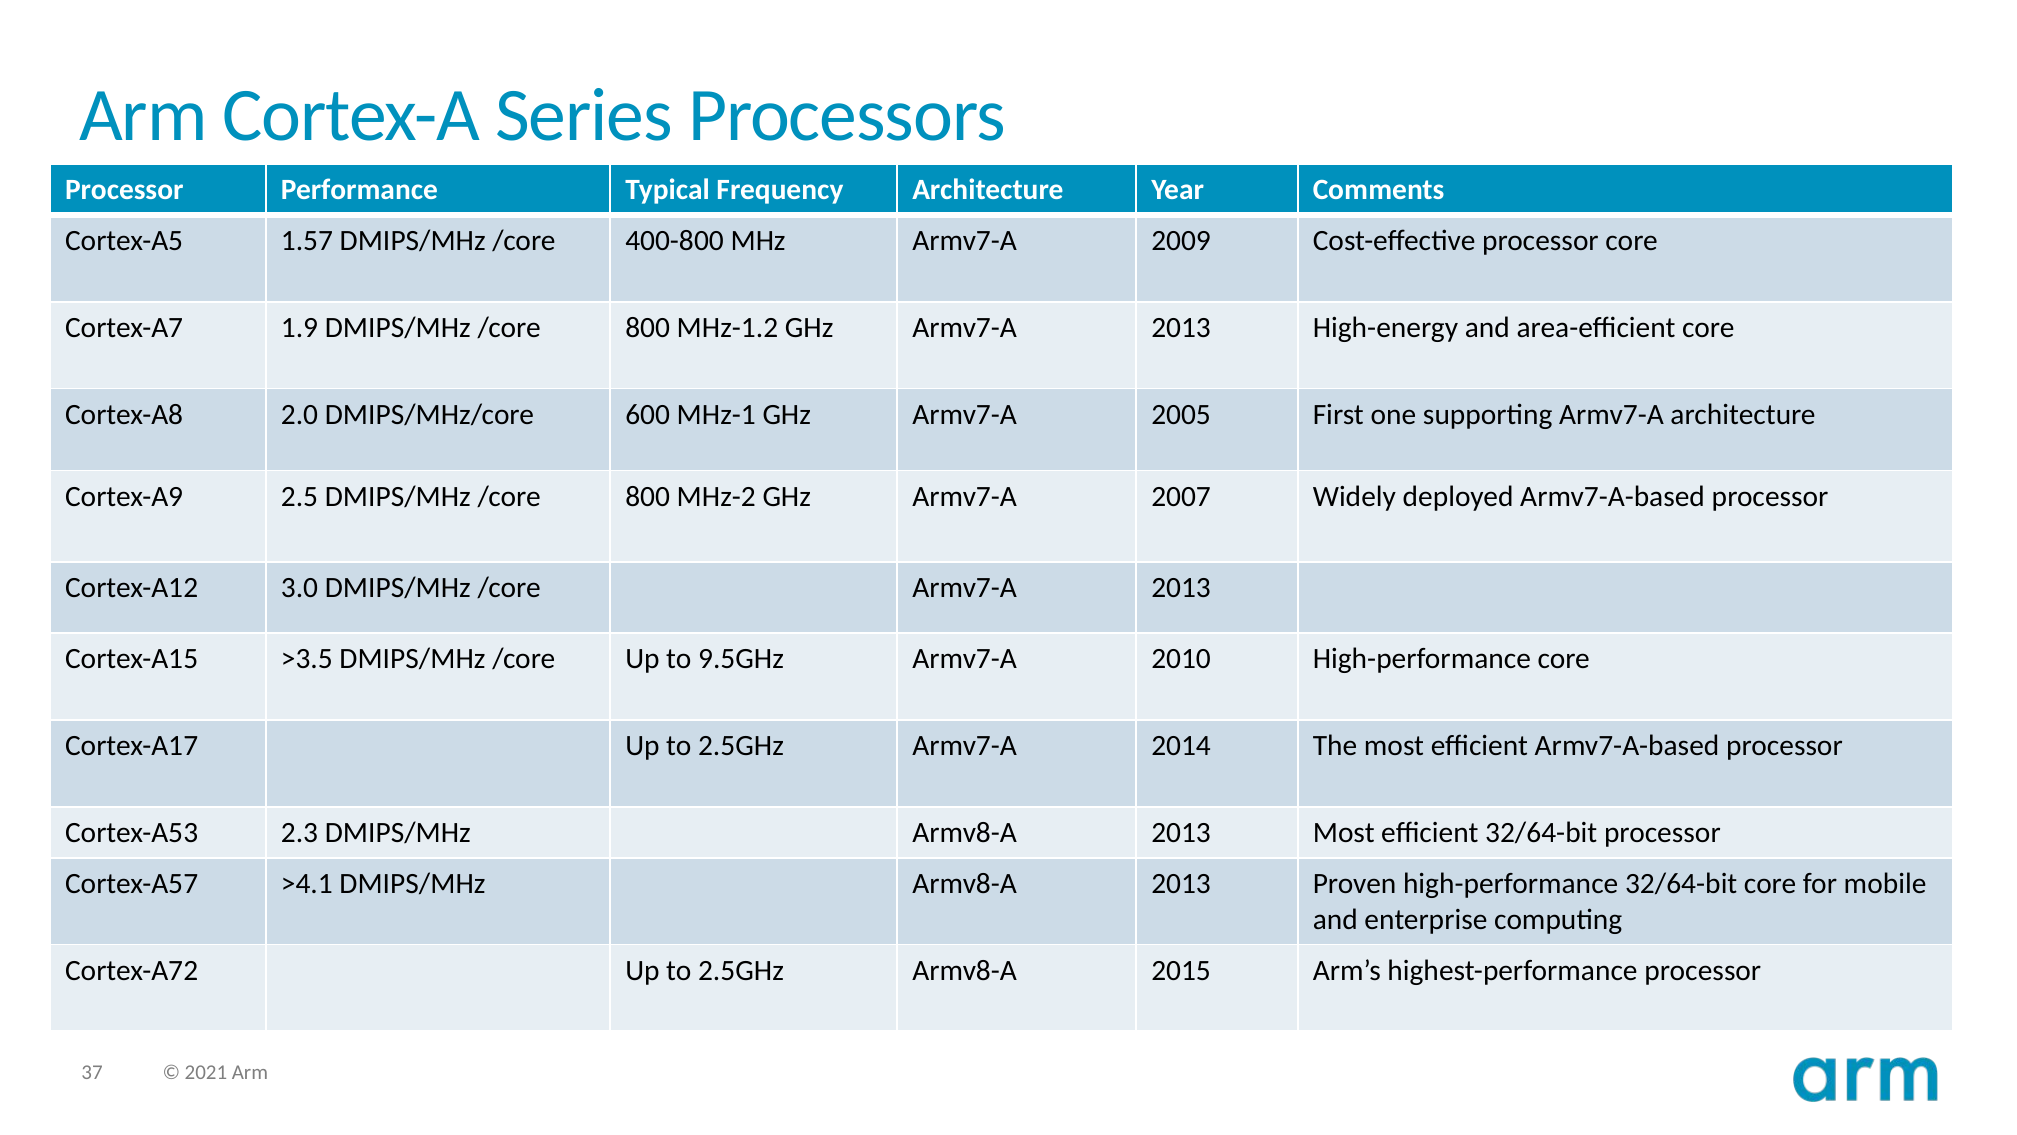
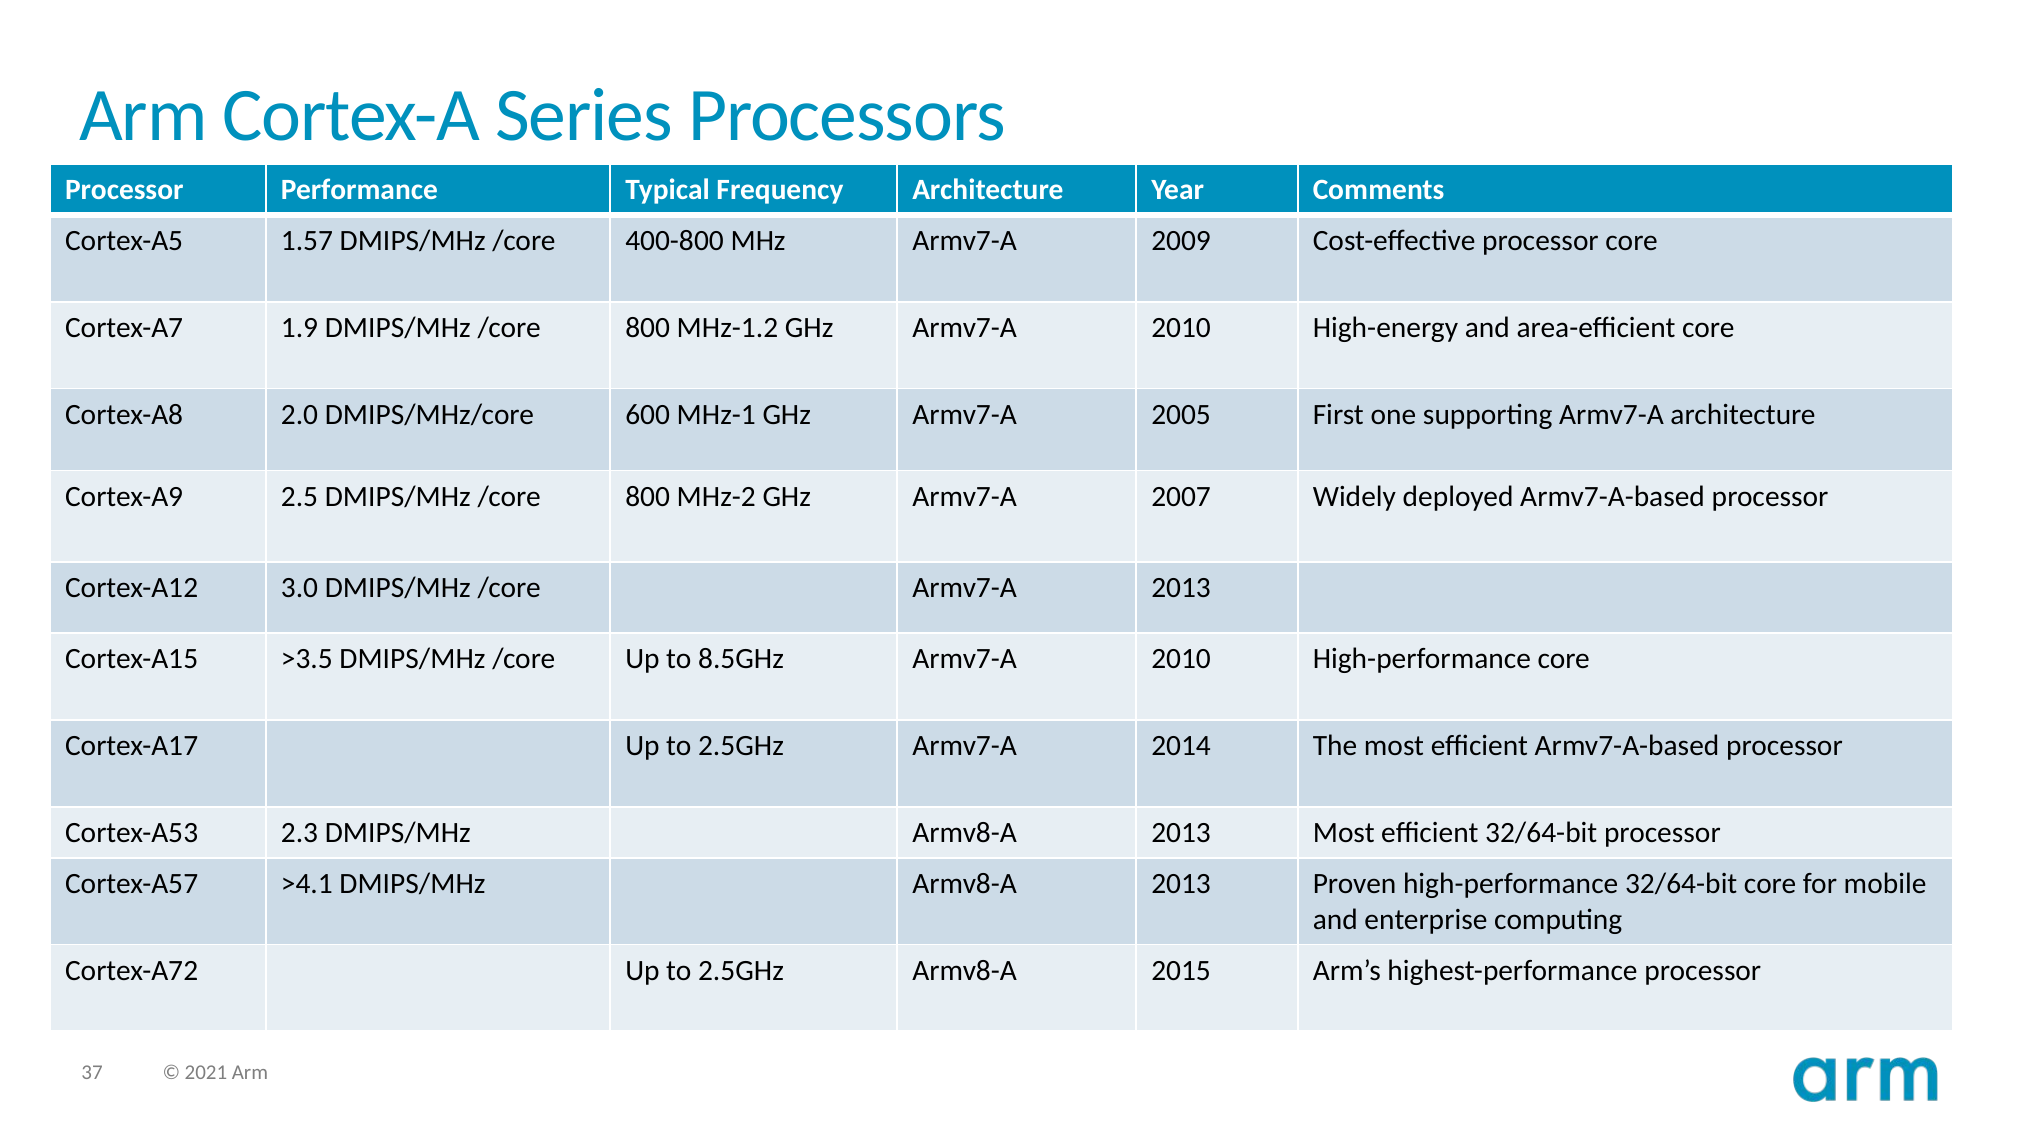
GHz Armv7-A 2013: 2013 -> 2010
9.5GHz: 9.5GHz -> 8.5GHz
